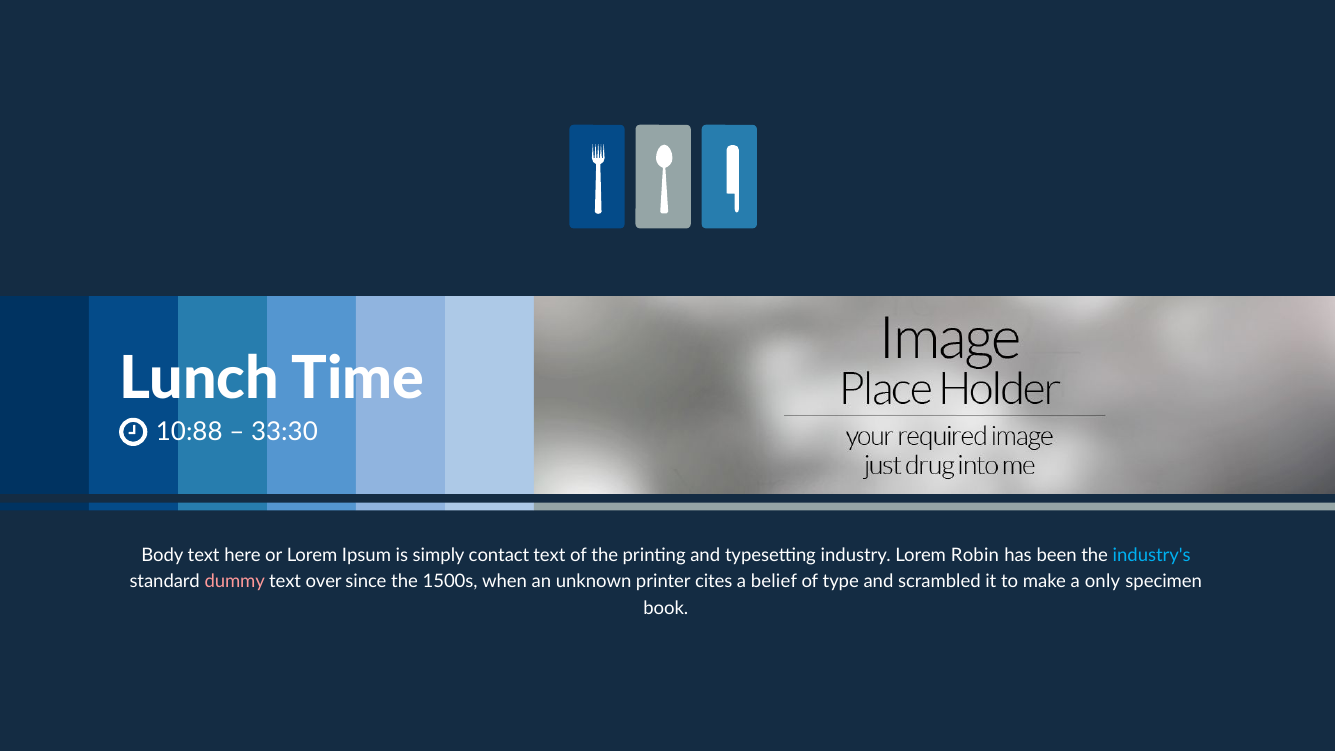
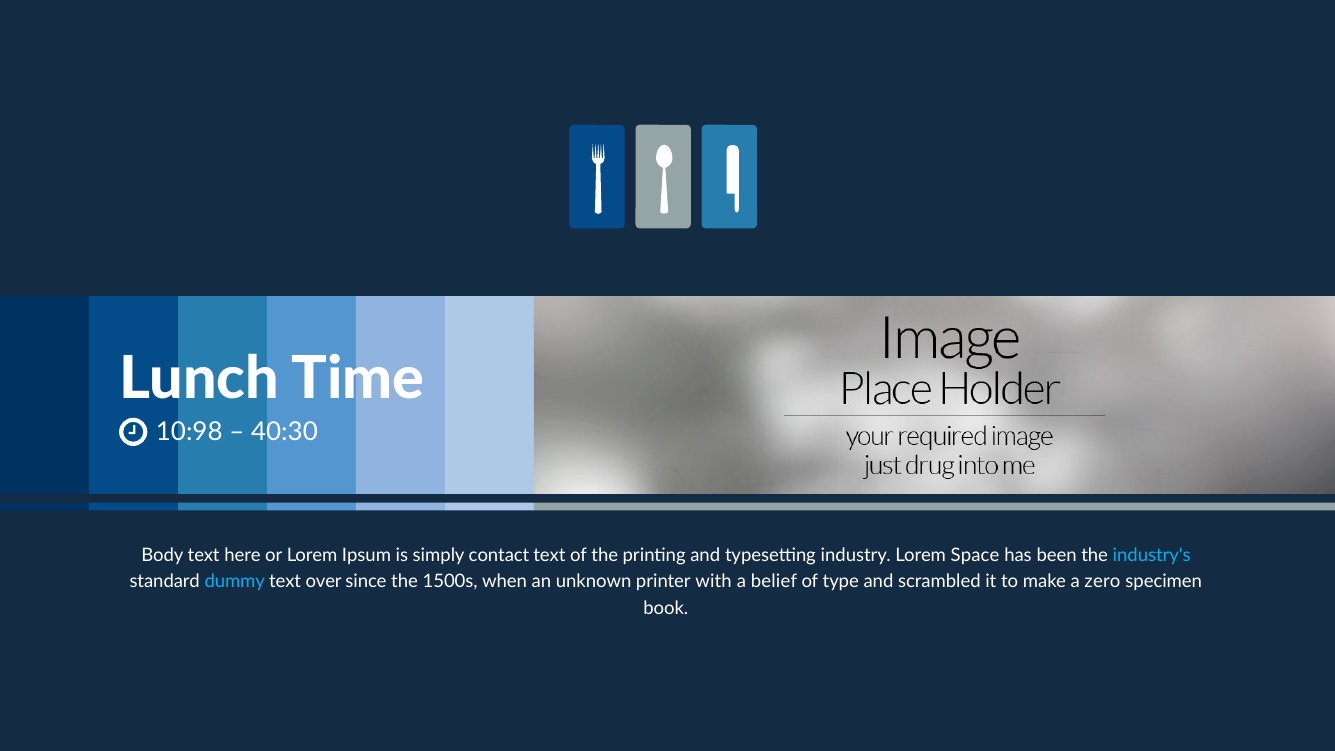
10:88: 10:88 -> 10:98
33:30: 33:30 -> 40:30
Robin: Robin -> Space
dummy colour: pink -> light blue
cites: cites -> with
only: only -> zero
